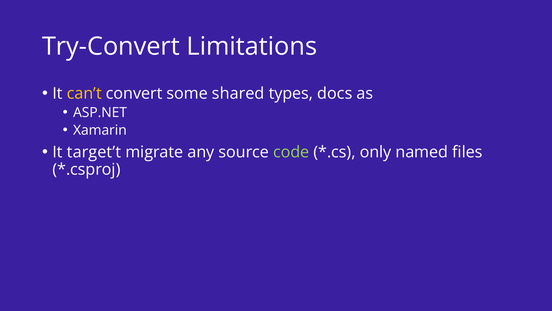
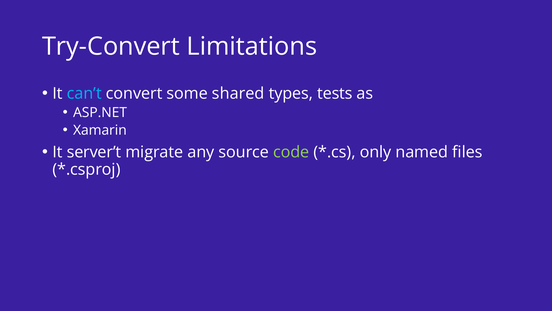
can’t colour: yellow -> light blue
docs: docs -> tests
target’t: target’t -> server’t
